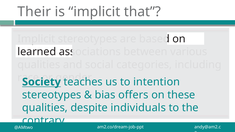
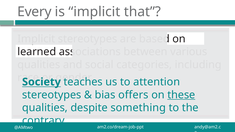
Their: Their -> Every
intention: intention -> attention
these underline: none -> present
individuals: individuals -> something
